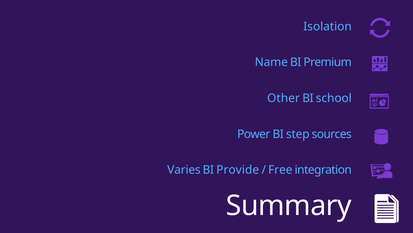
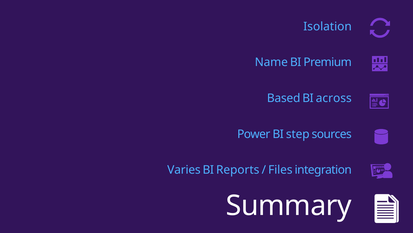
Other: Other -> Based
school: school -> across
Provide: Provide -> Reports
Free: Free -> Files
